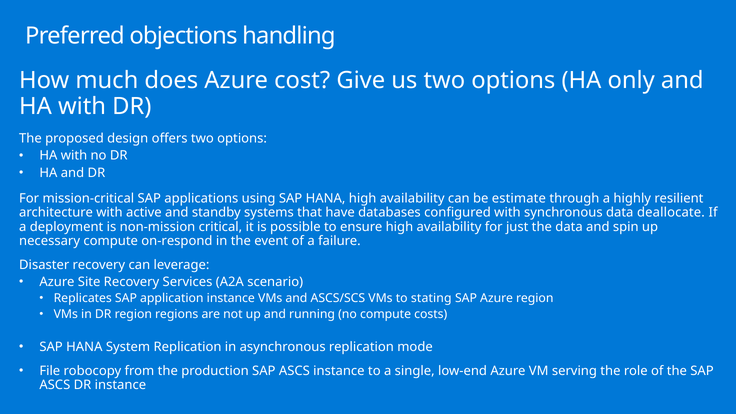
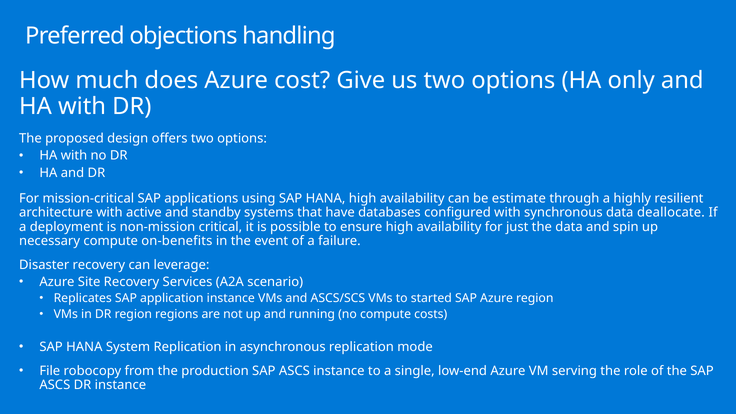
on-respond: on-respond -> on-benefits
stating: stating -> started
